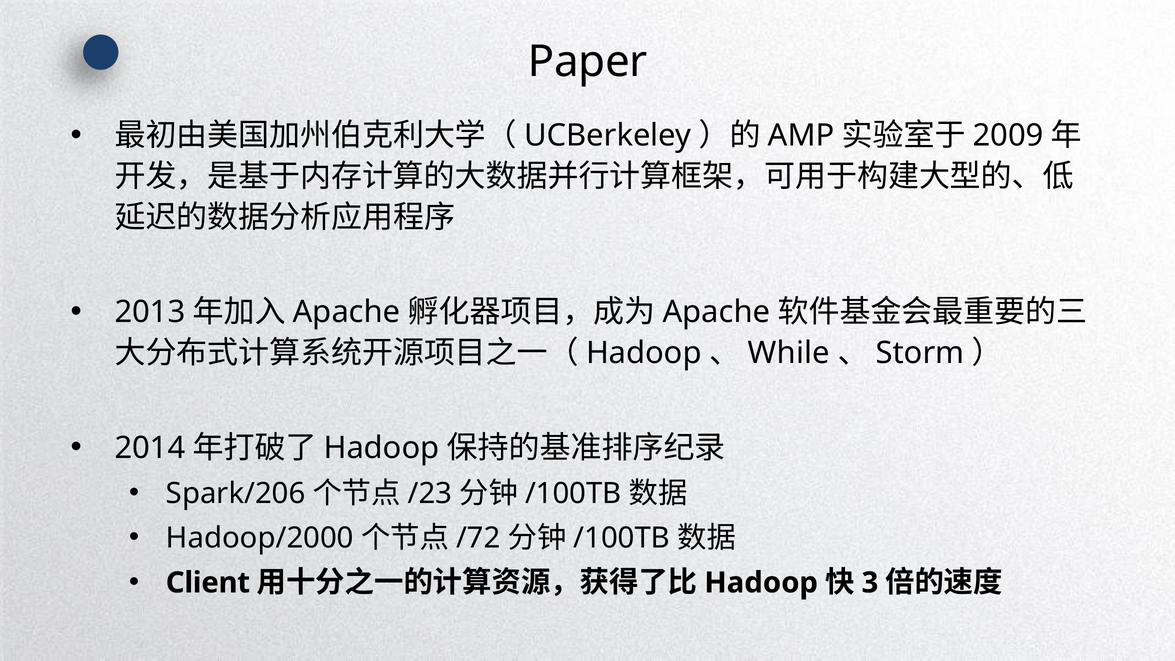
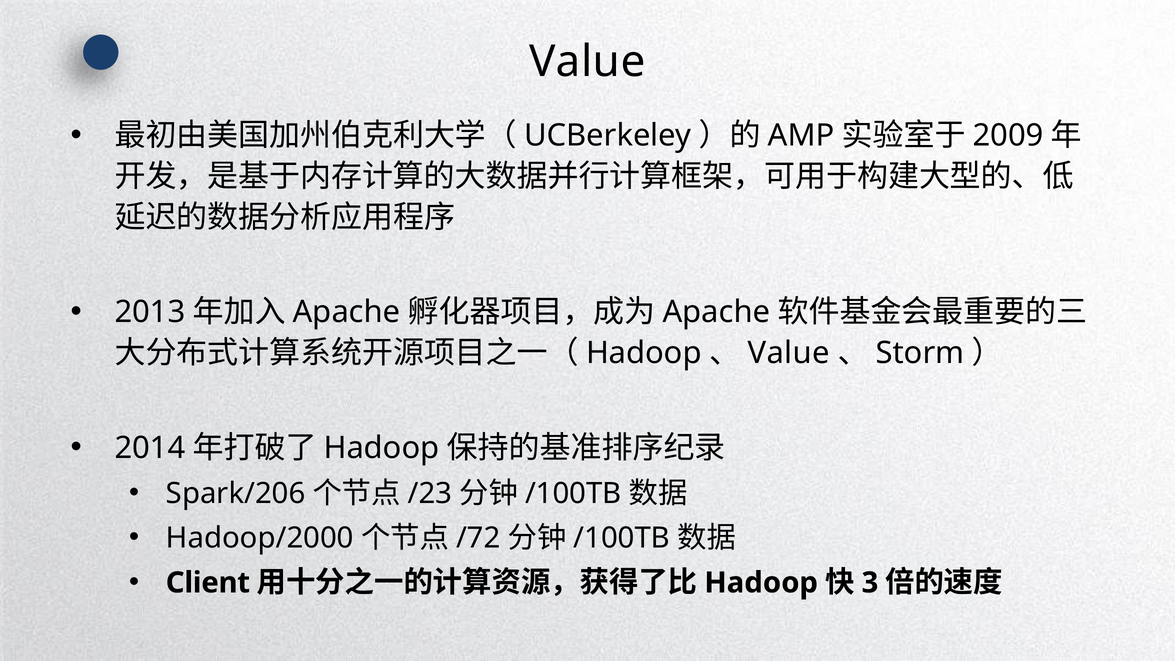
Paper at (588, 62): Paper -> Value
While at (789, 353): While -> Value
